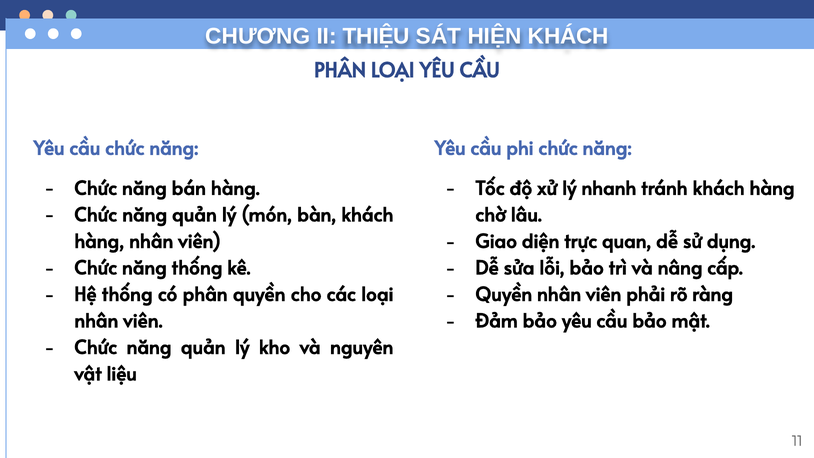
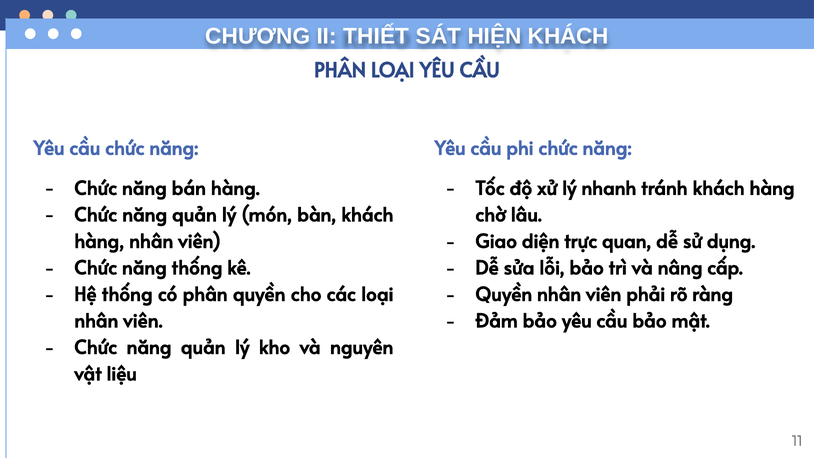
THIỆU: THIỆU -> THIẾT
